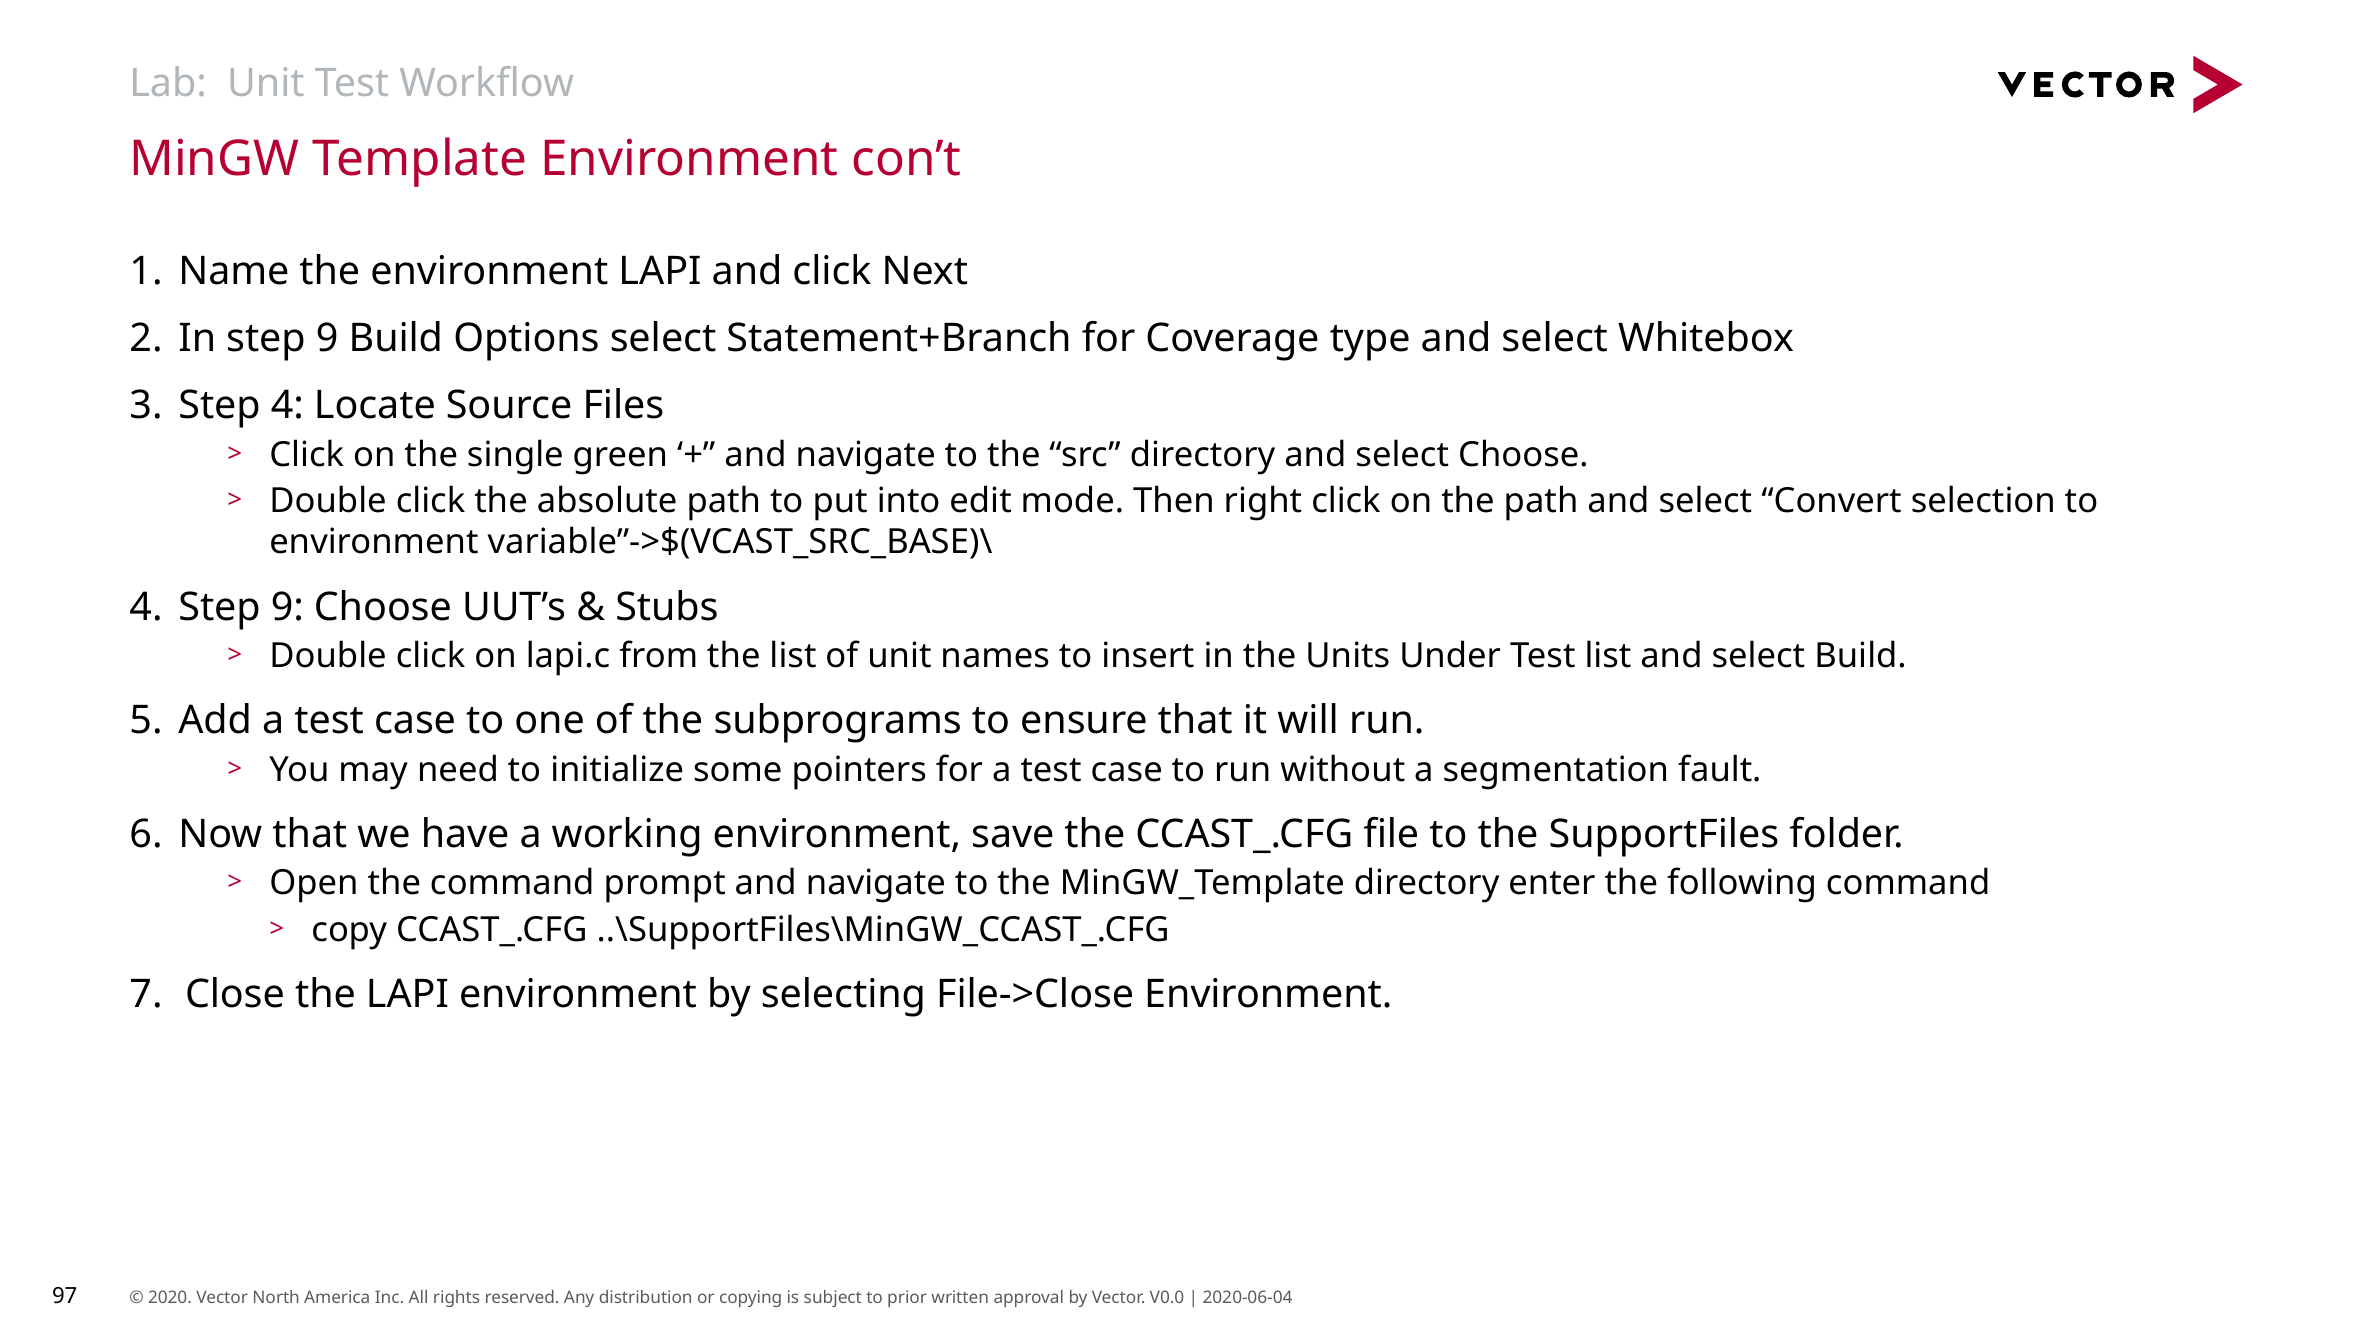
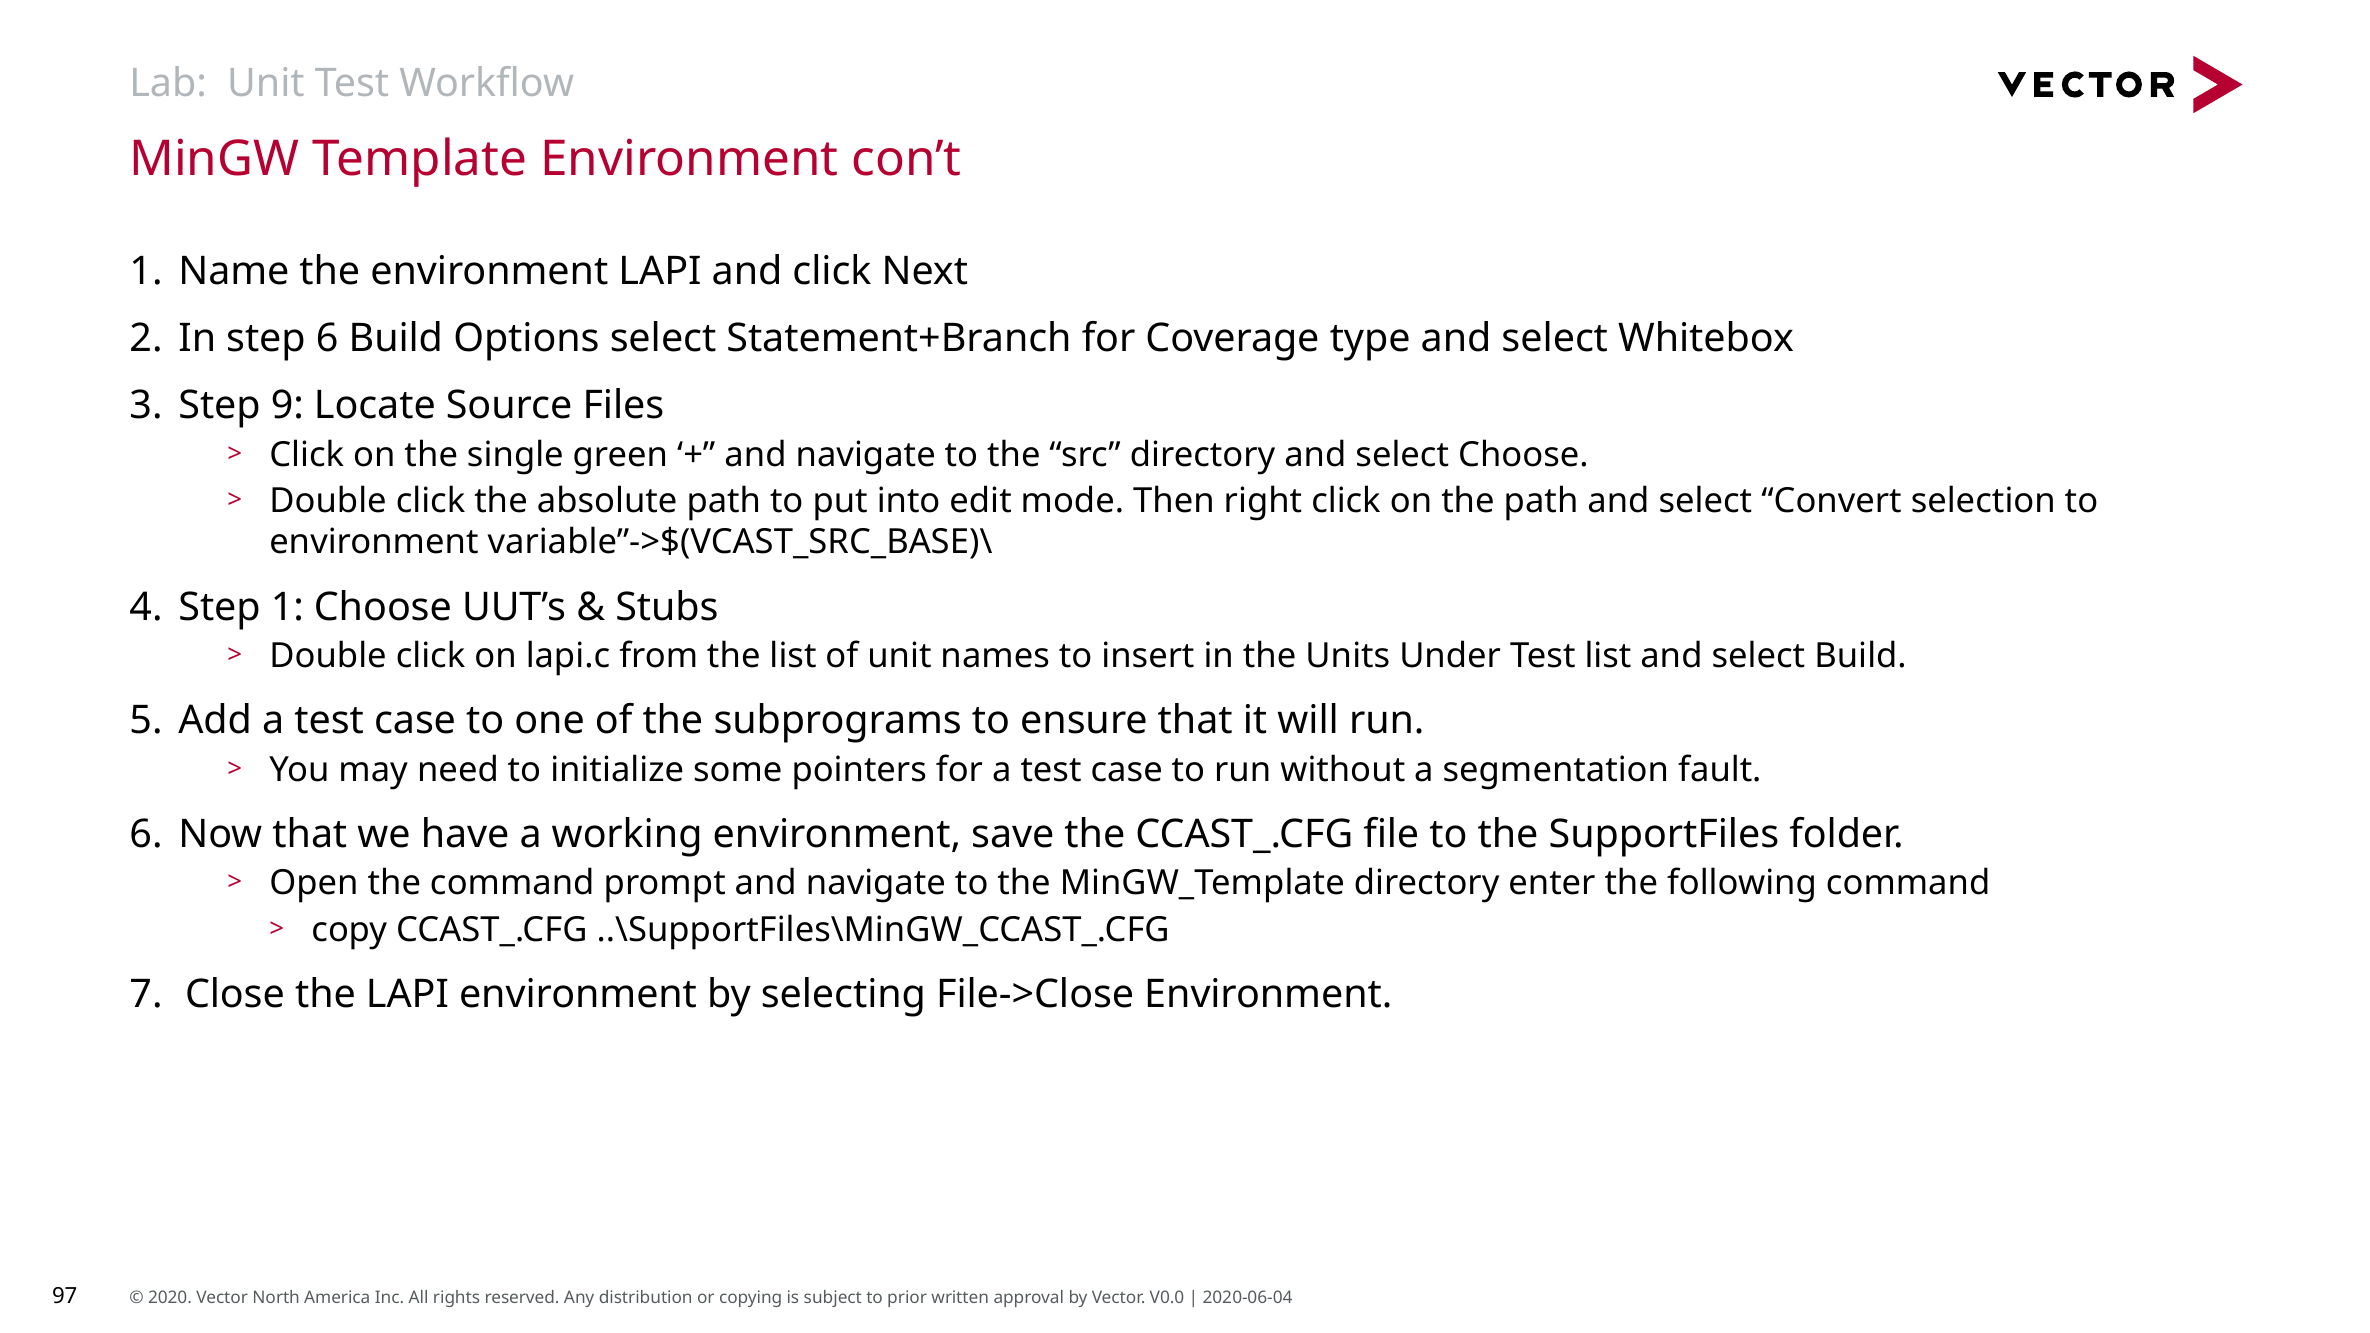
In step 9: 9 -> 6
Step 4: 4 -> 9
4 Step 9: 9 -> 1
